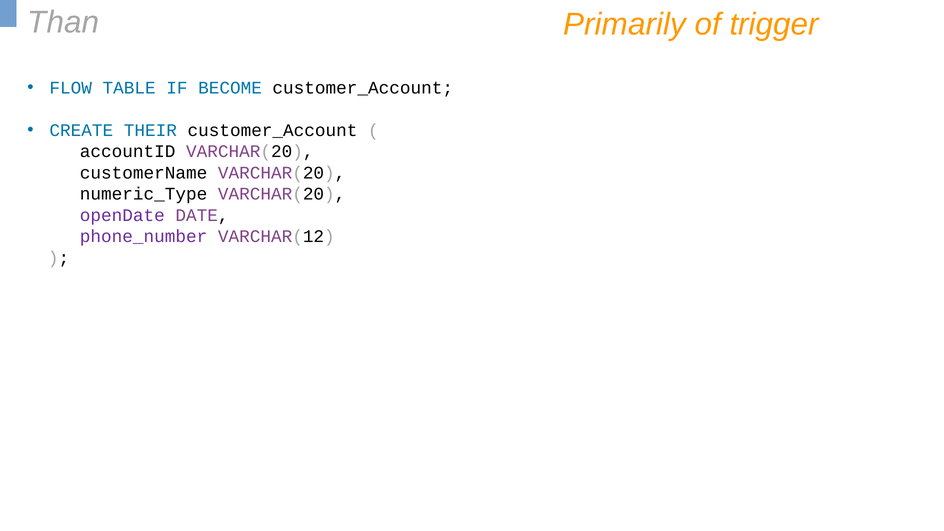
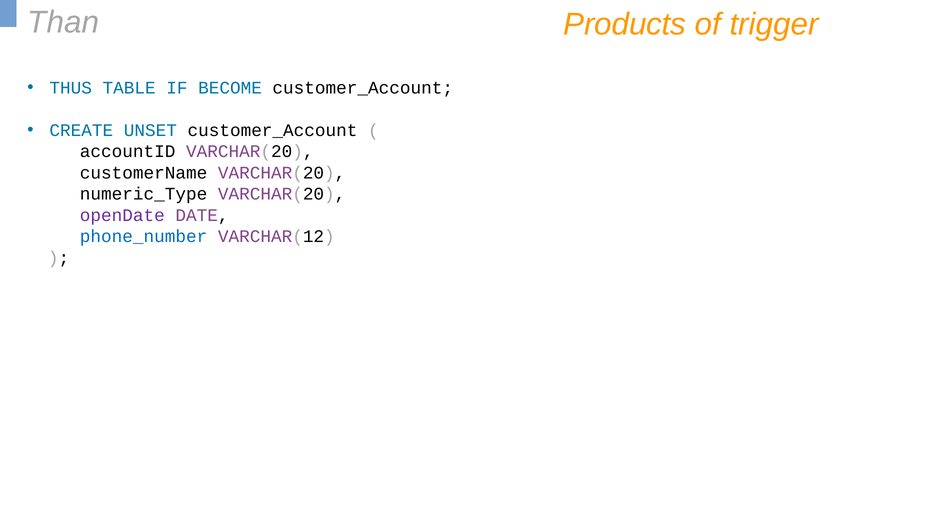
Primarily: Primarily -> Products
FLOW: FLOW -> THUS
THEIR: THEIR -> UNSET
phone_number colour: purple -> blue
